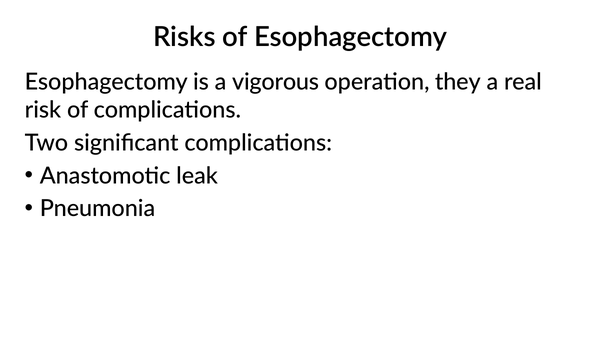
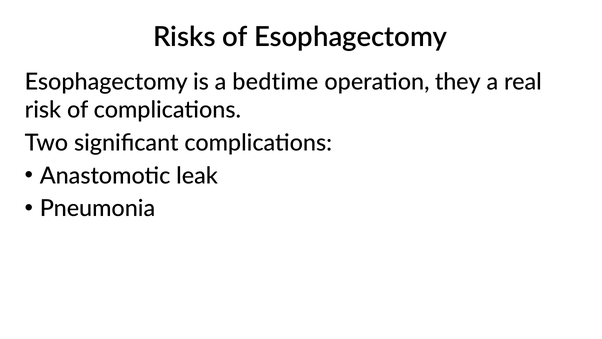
vigorous: vigorous -> bedtime
